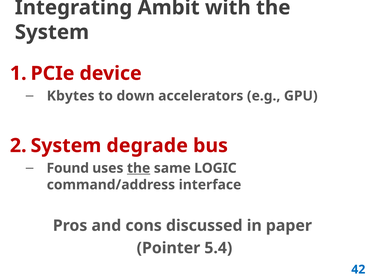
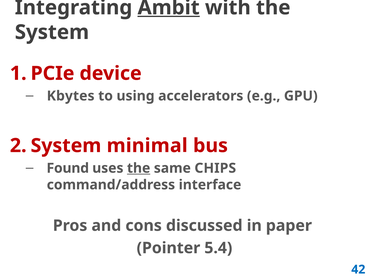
Ambit underline: none -> present
down: down -> using
degrade: degrade -> minimal
LOGIC: LOGIC -> CHIPS
